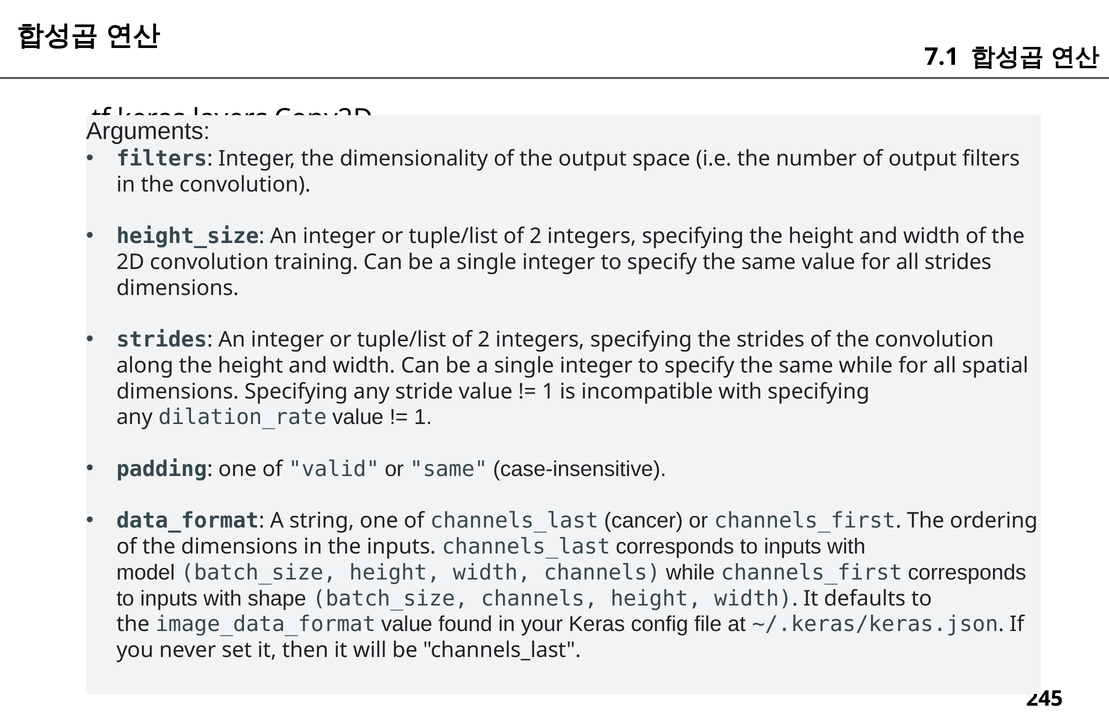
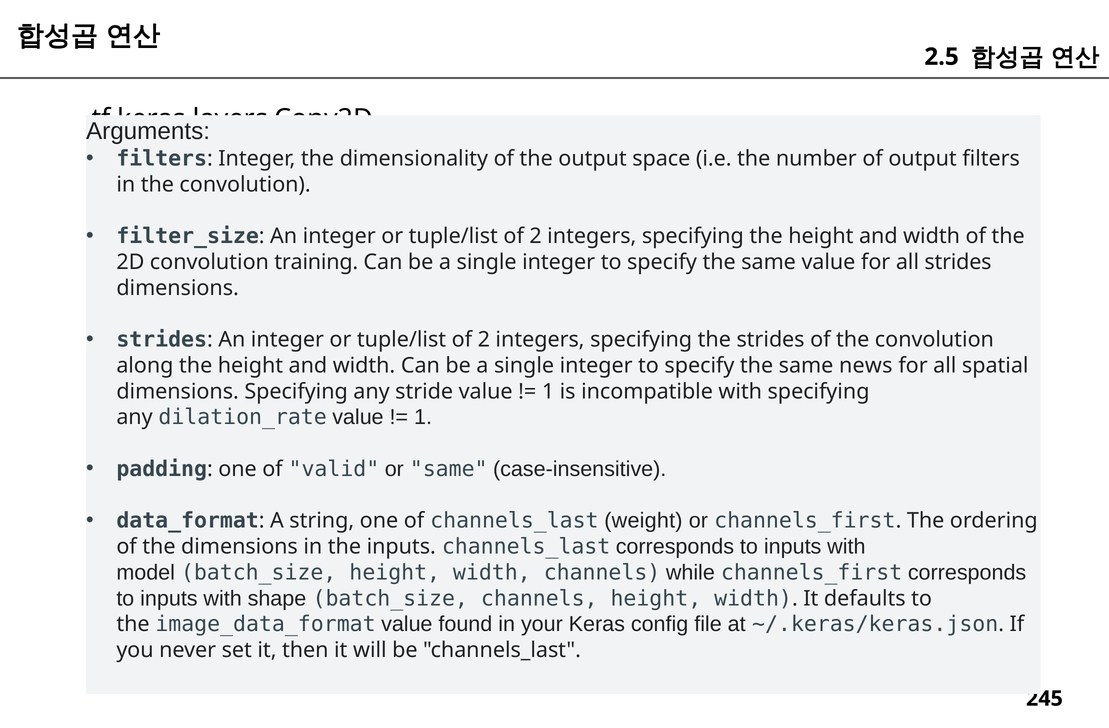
7.1: 7.1 -> 2.5
height_size: height_size -> filter_size
same while: while -> news
cancer: cancer -> weight
